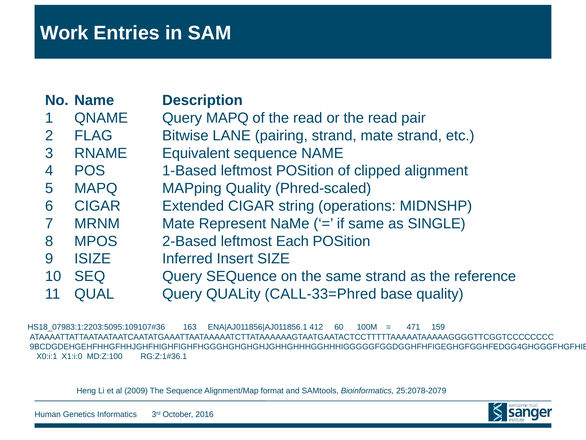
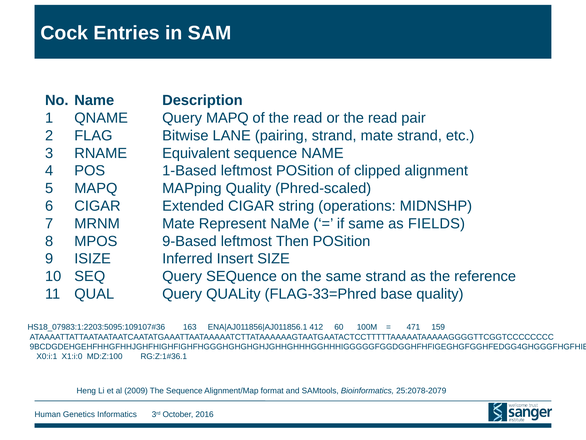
Work: Work -> Cock
SINGLE: SINGLE -> FIELDS
2-Based: 2-Based -> 9-Based
Each: Each -> Then
CALL-33=Phred: CALL-33=Phred -> FLAG-33=Phred
